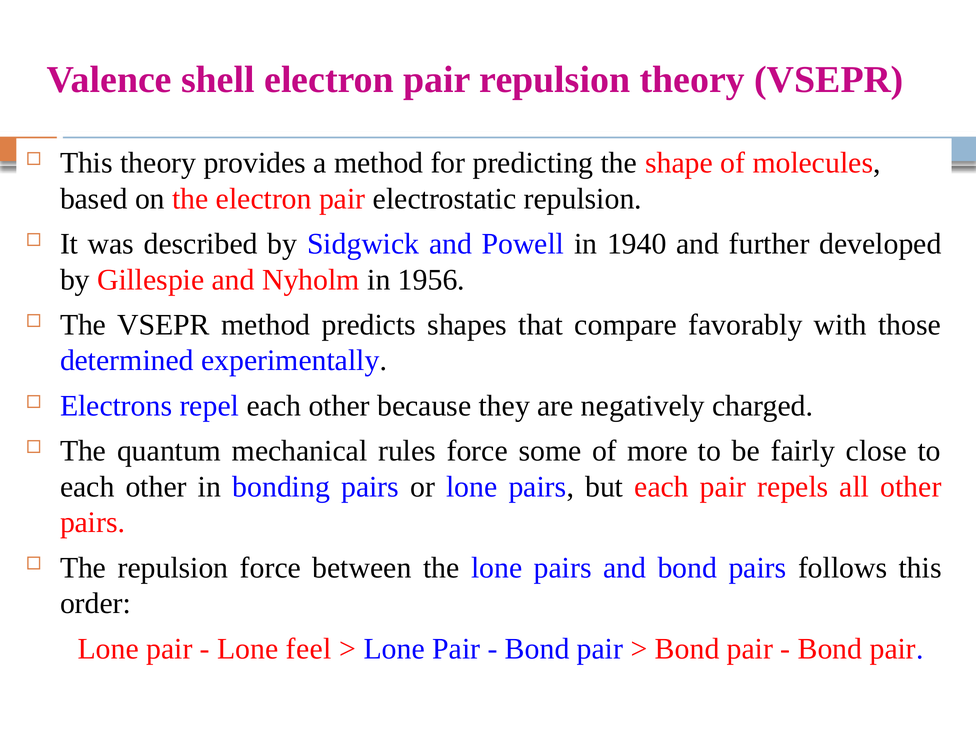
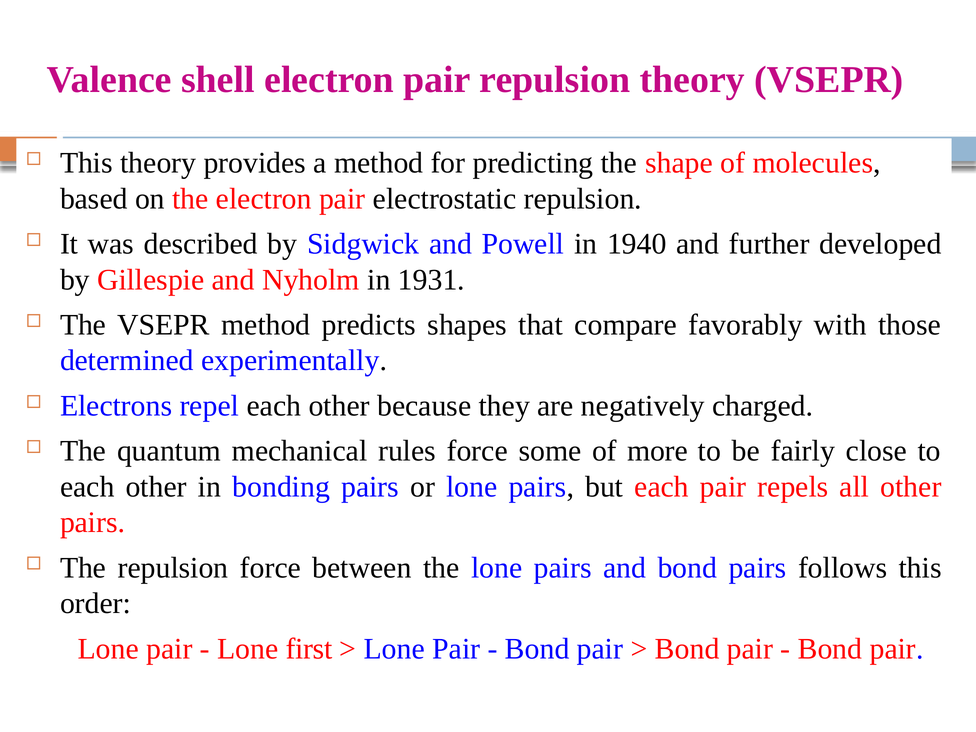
1956: 1956 -> 1931
feel: feel -> first
